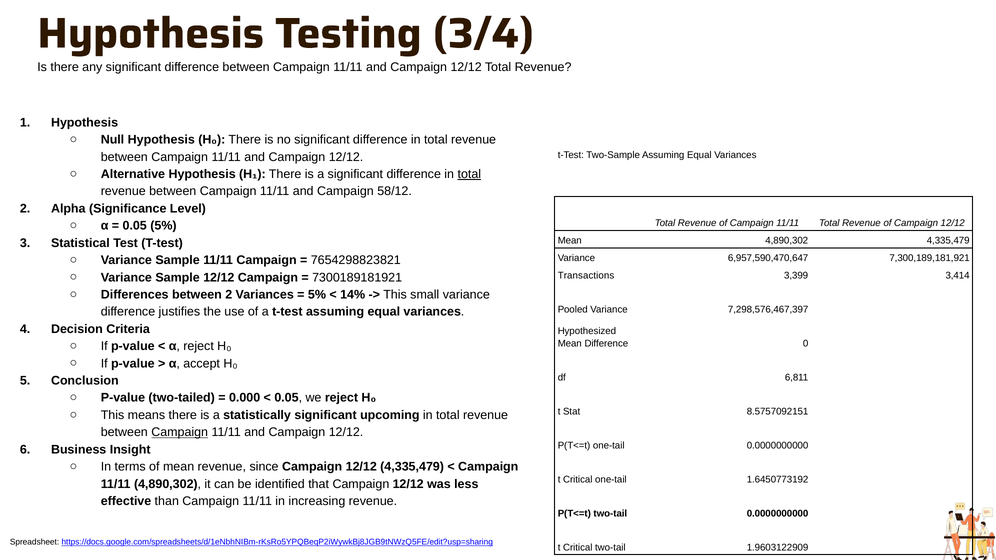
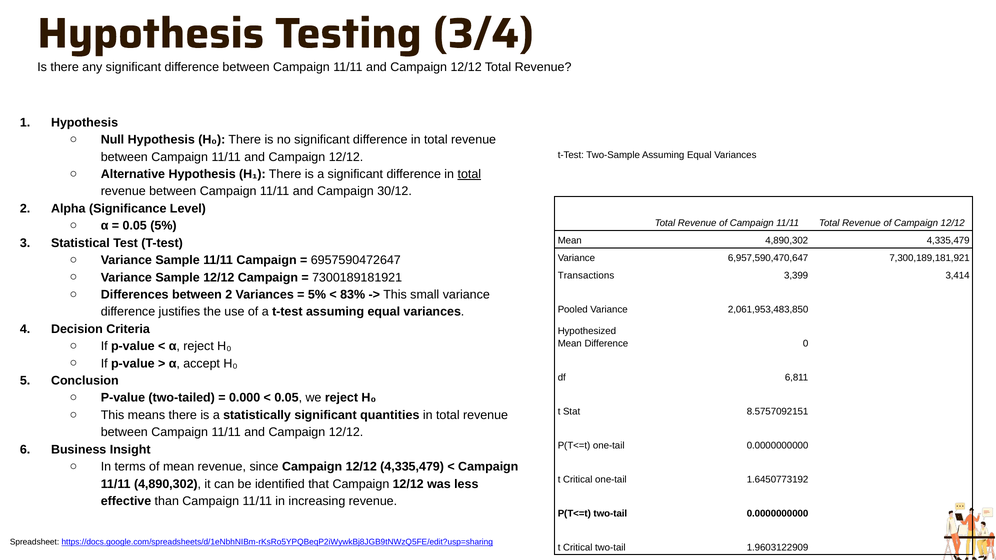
58/12: 58/12 -> 30/12
7654298823821: 7654298823821 -> 6957590472647
14%: 14% -> 83%
7,298,576,467,397: 7,298,576,467,397 -> 2,061,953,483,850
upcoming: upcoming -> quantities
Campaign at (180, 432) underline: present -> none
